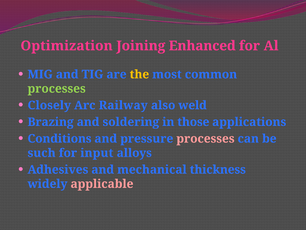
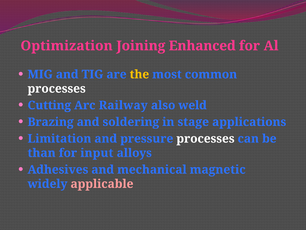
processes at (57, 88) colour: light green -> white
Closely: Closely -> Cutting
those: those -> stage
Conditions: Conditions -> Limitation
processes at (205, 138) colour: pink -> white
such: such -> than
thickness: thickness -> magnetic
